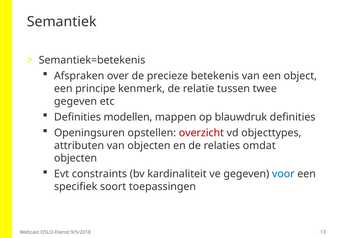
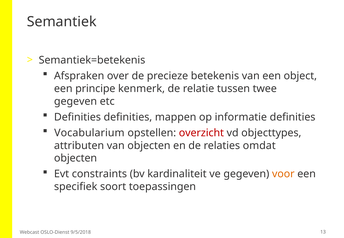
Definities modellen: modellen -> definities
blauwdruk: blauwdruk -> informatie
Openingsuren: Openingsuren -> Vocabularium
voor colour: blue -> orange
